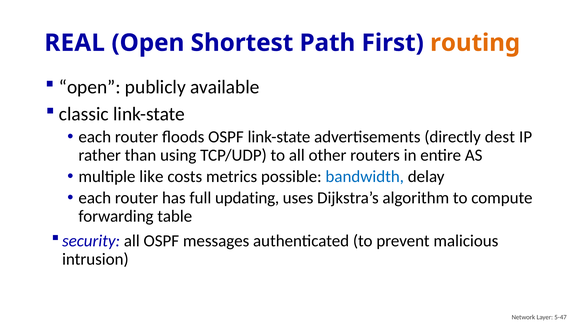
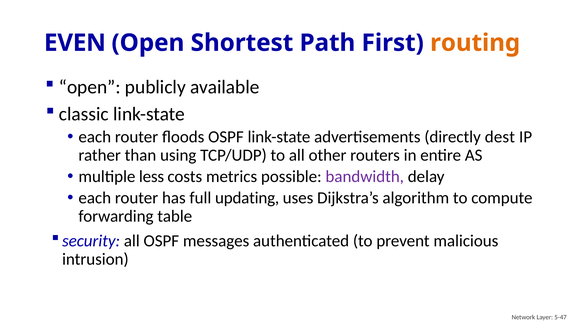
REAL: REAL -> EVEN
like: like -> less
bandwidth colour: blue -> purple
